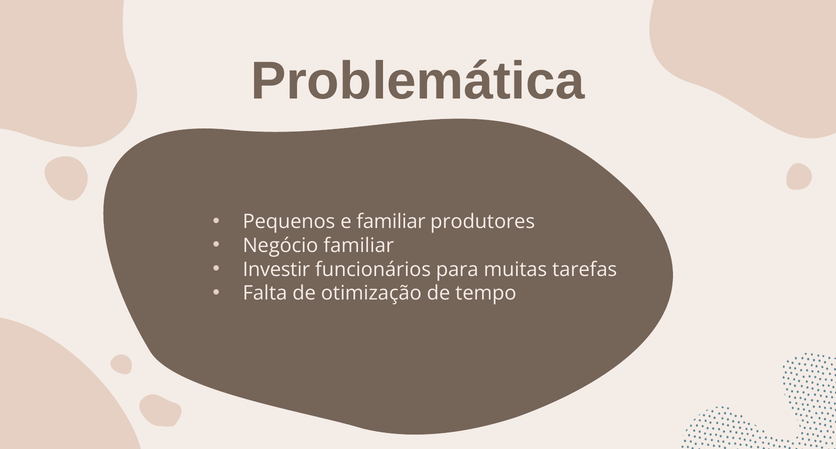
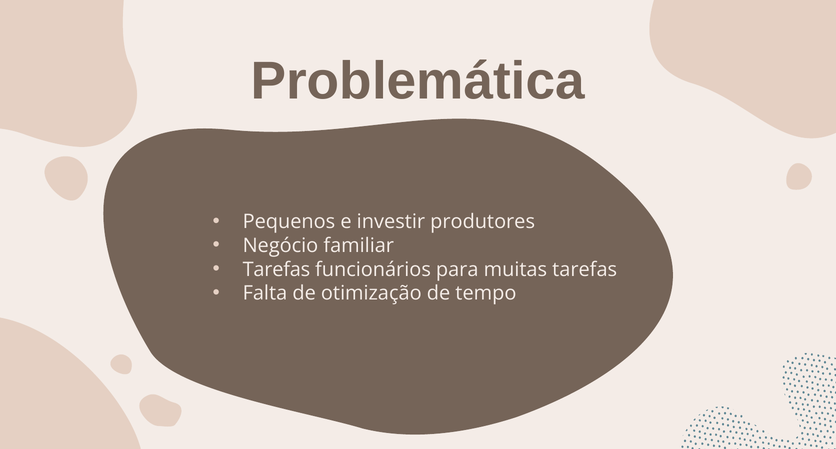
e familiar: familiar -> investir
Investir at (276, 269): Investir -> Tarefas
